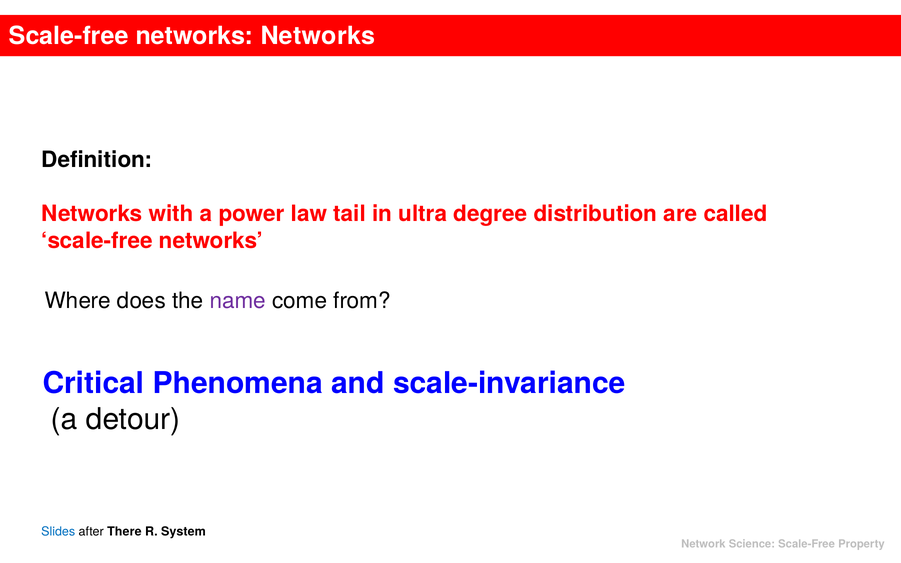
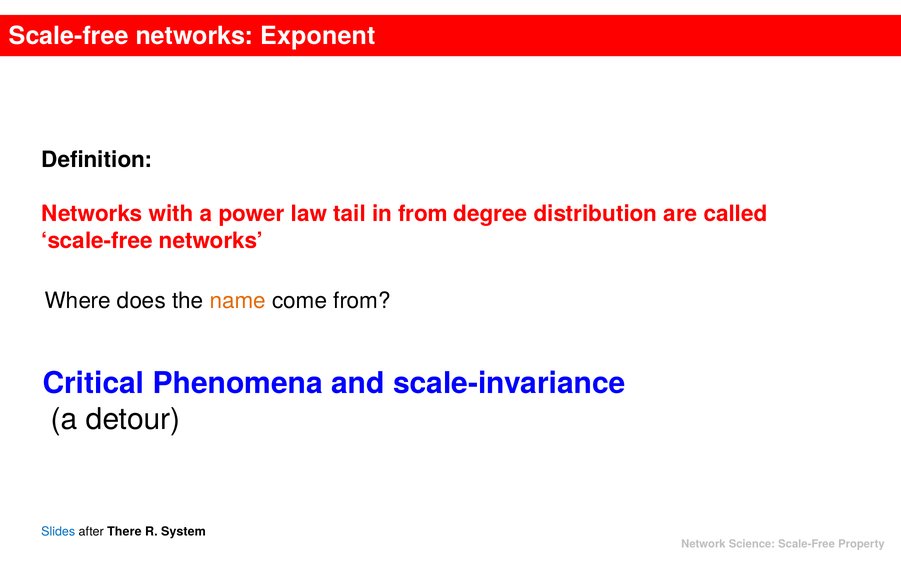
networks Networks: Networks -> Exponent
in ultra: ultra -> from
name colour: purple -> orange
